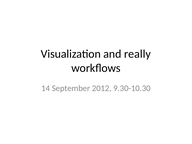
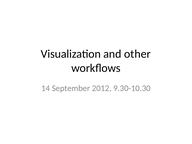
really: really -> other
